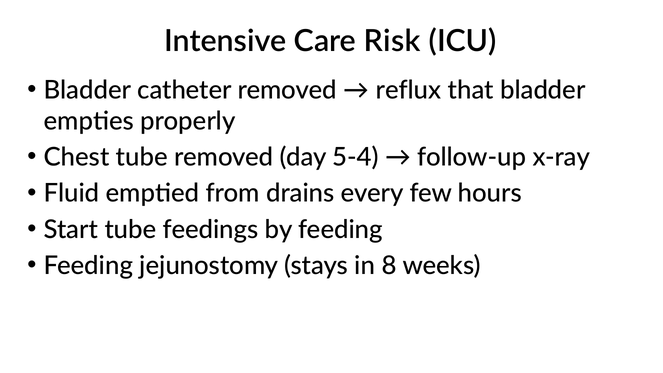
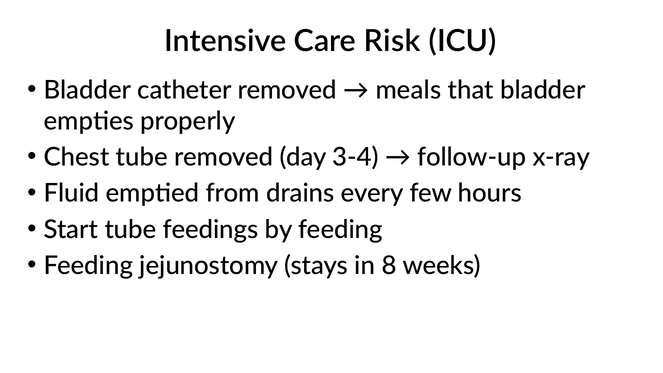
reflux: reflux -> meals
5-4: 5-4 -> 3-4
